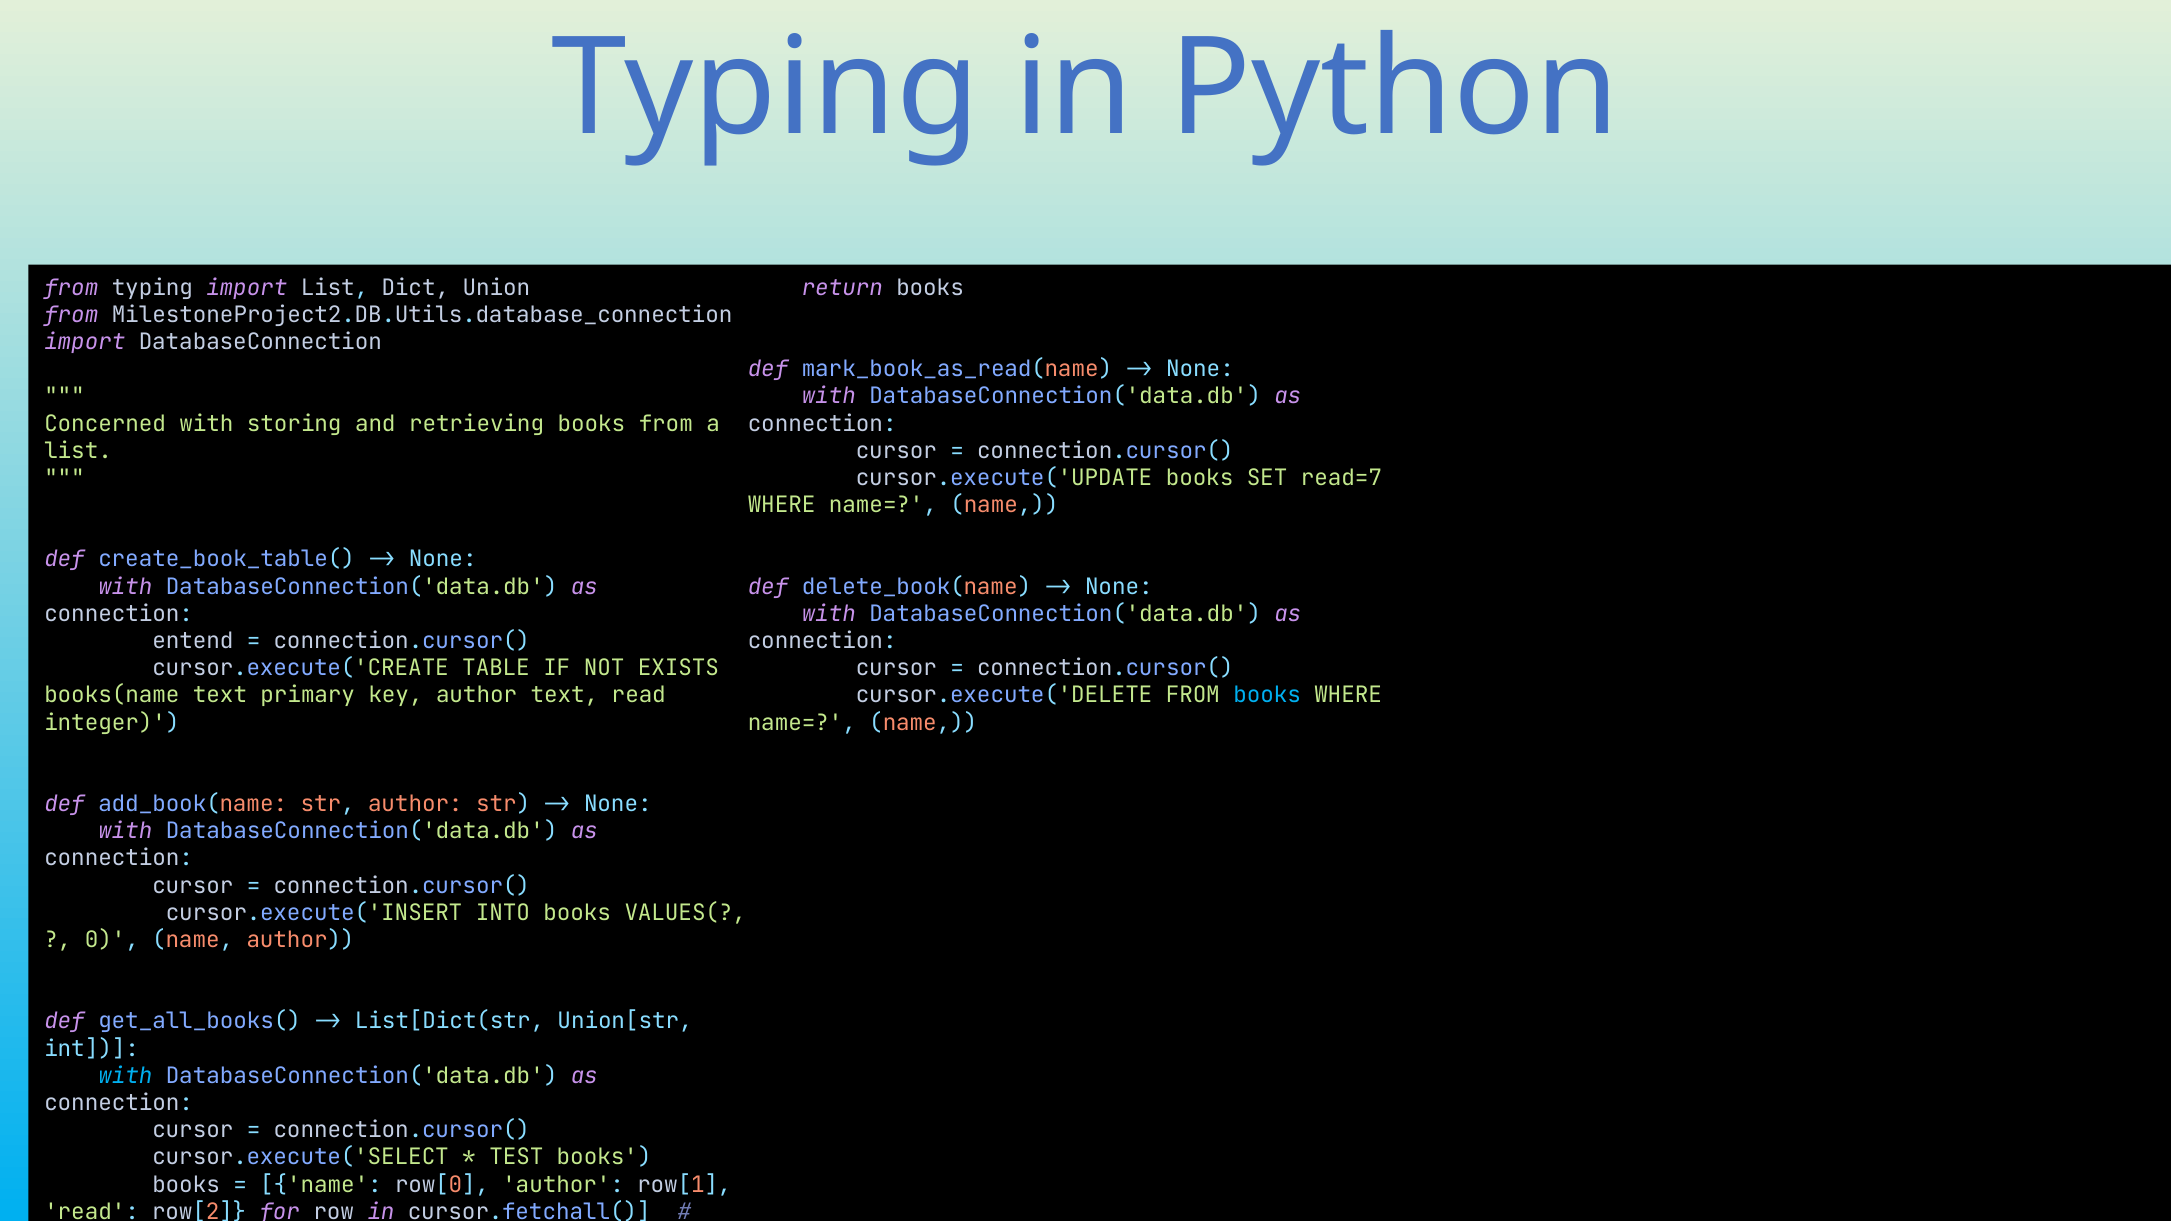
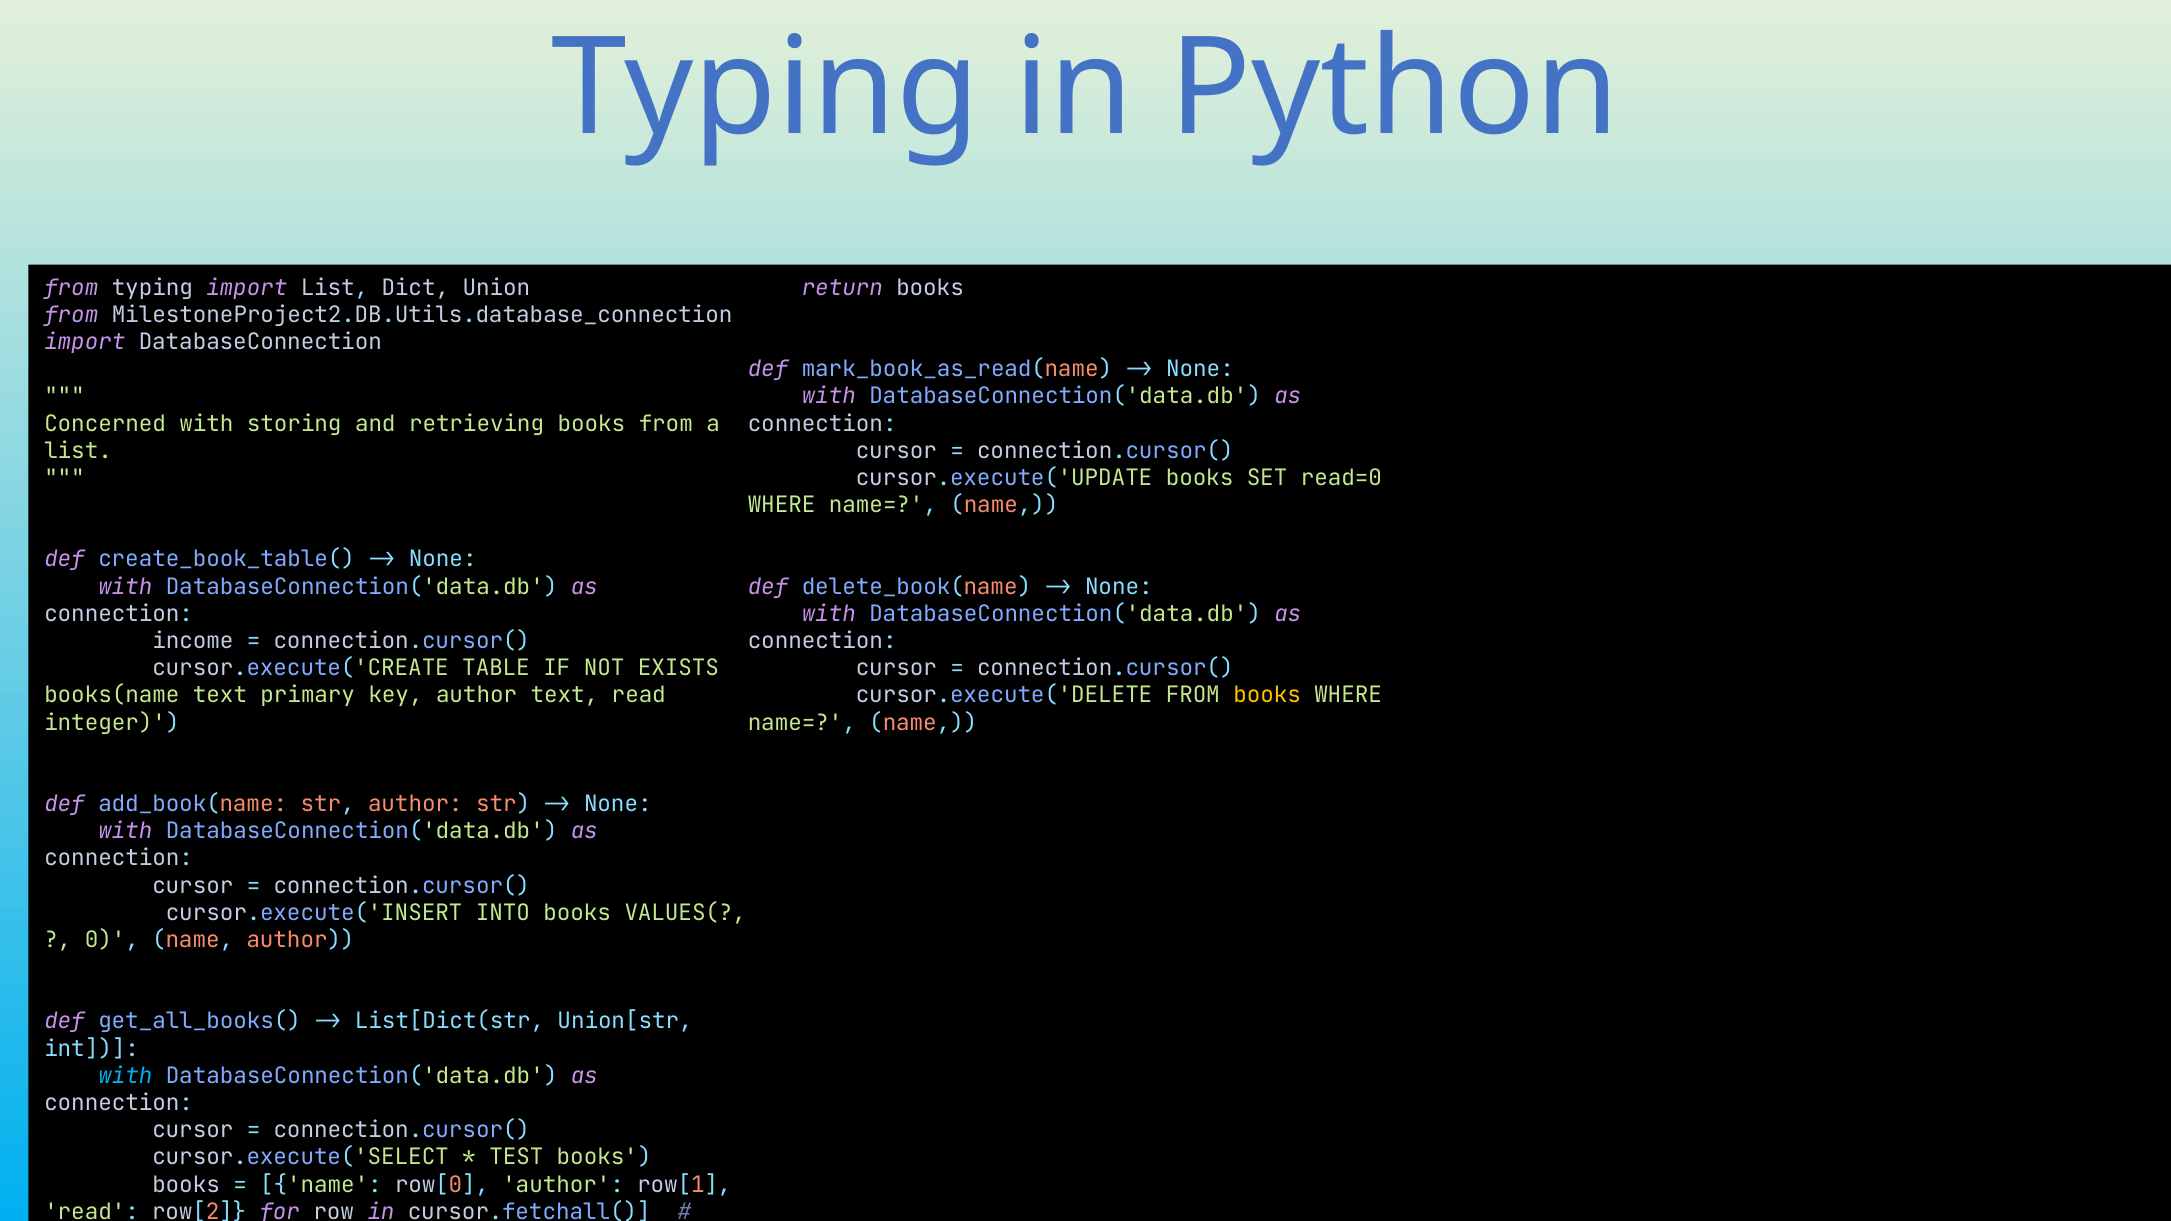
read=7: read=7 -> read=0
entend: entend -> income
books at (1267, 695) colour: light blue -> yellow
